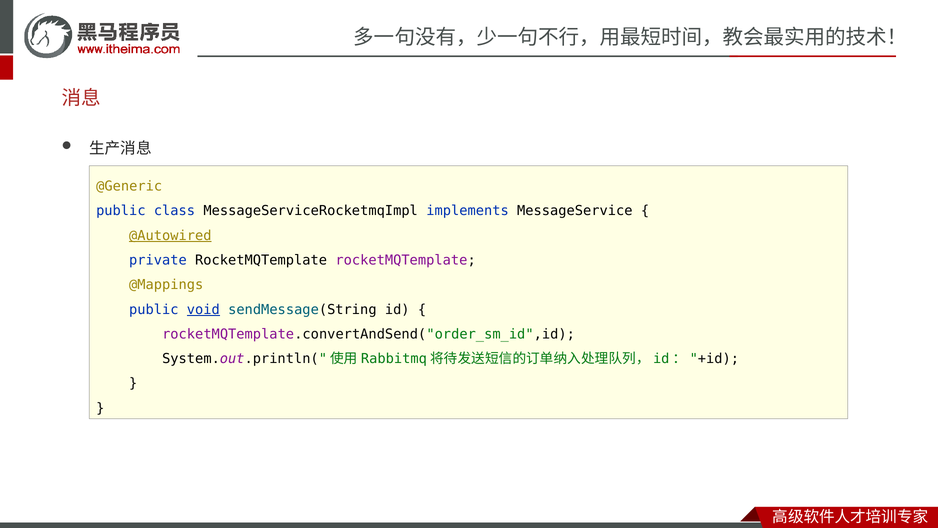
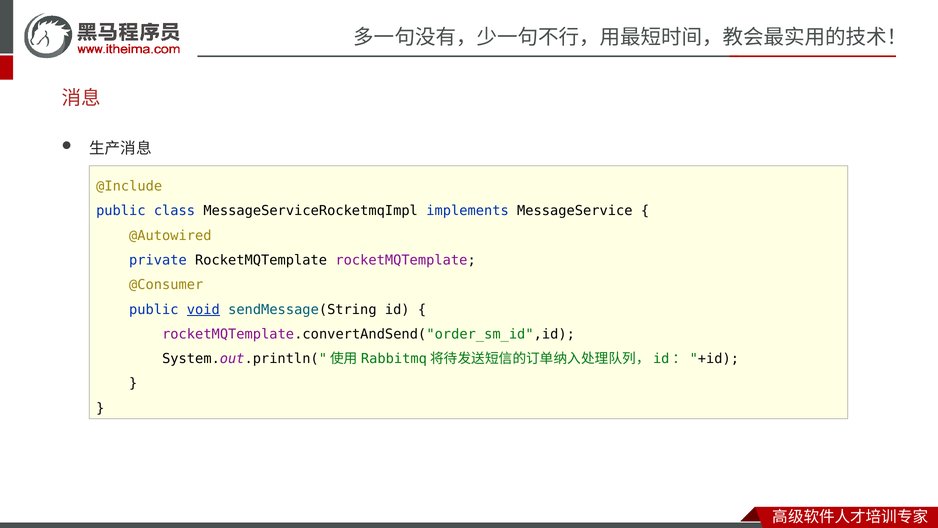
@Generic: @Generic -> @Include
@Autowired underline: present -> none
@Mappings: @Mappings -> @Consumer
